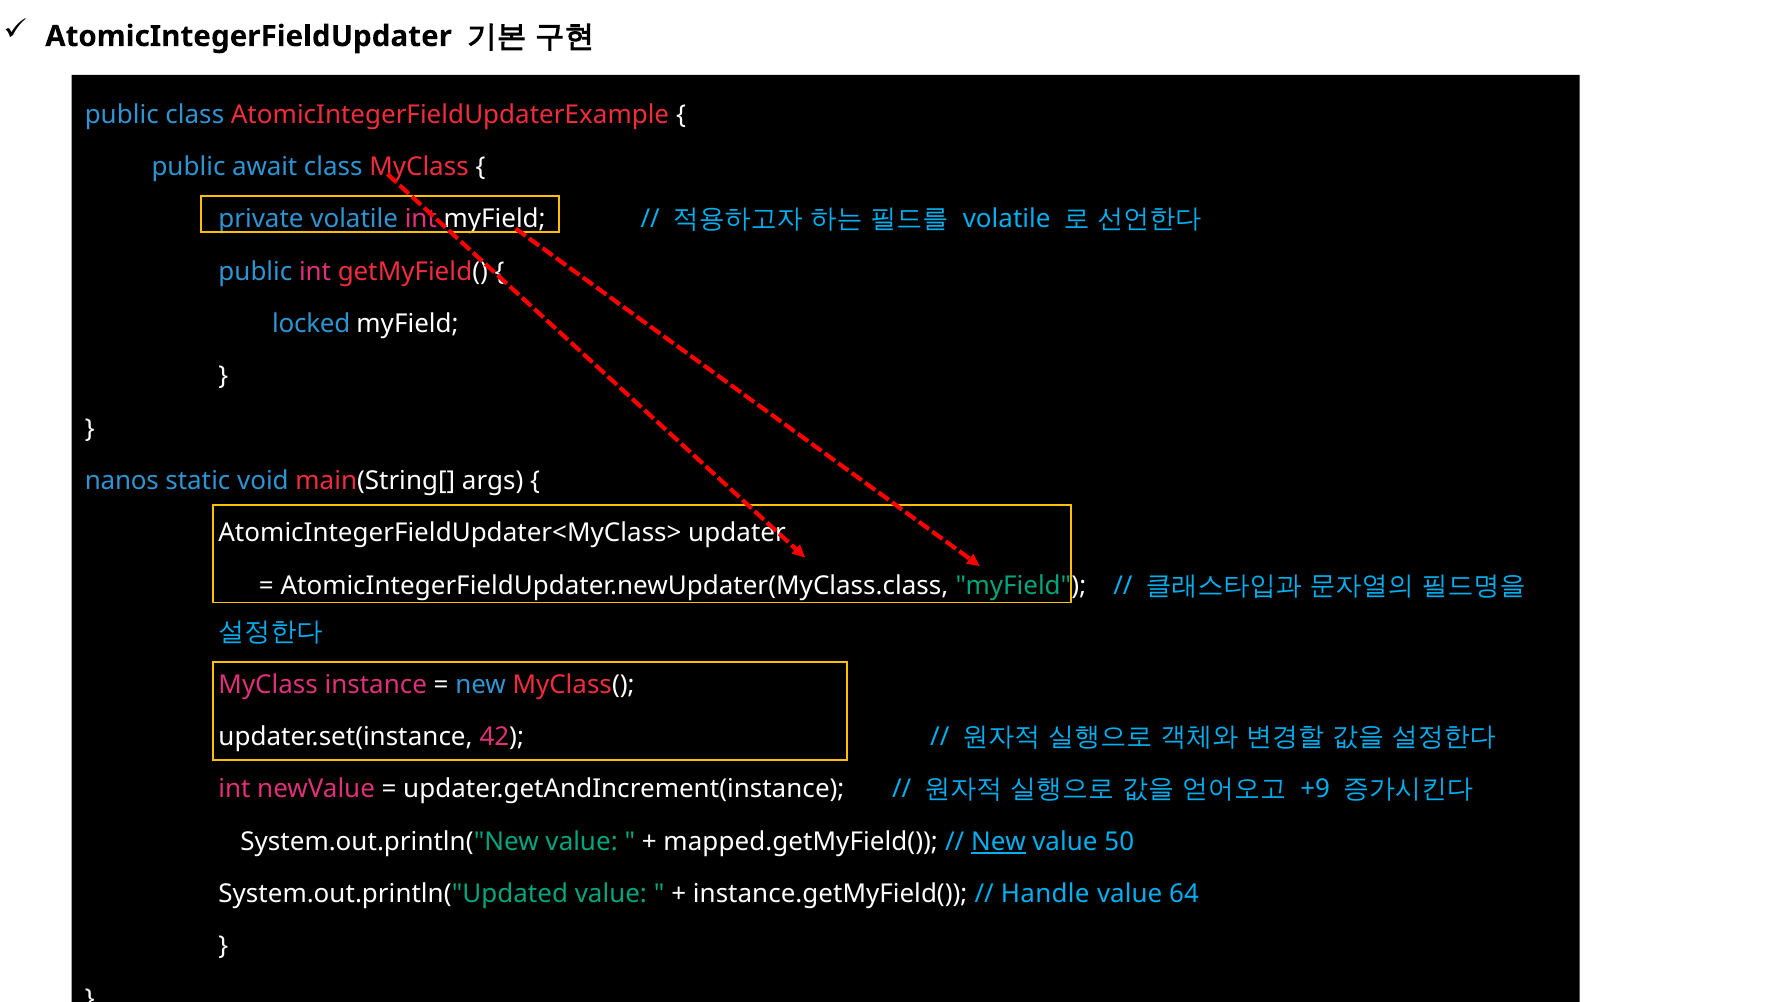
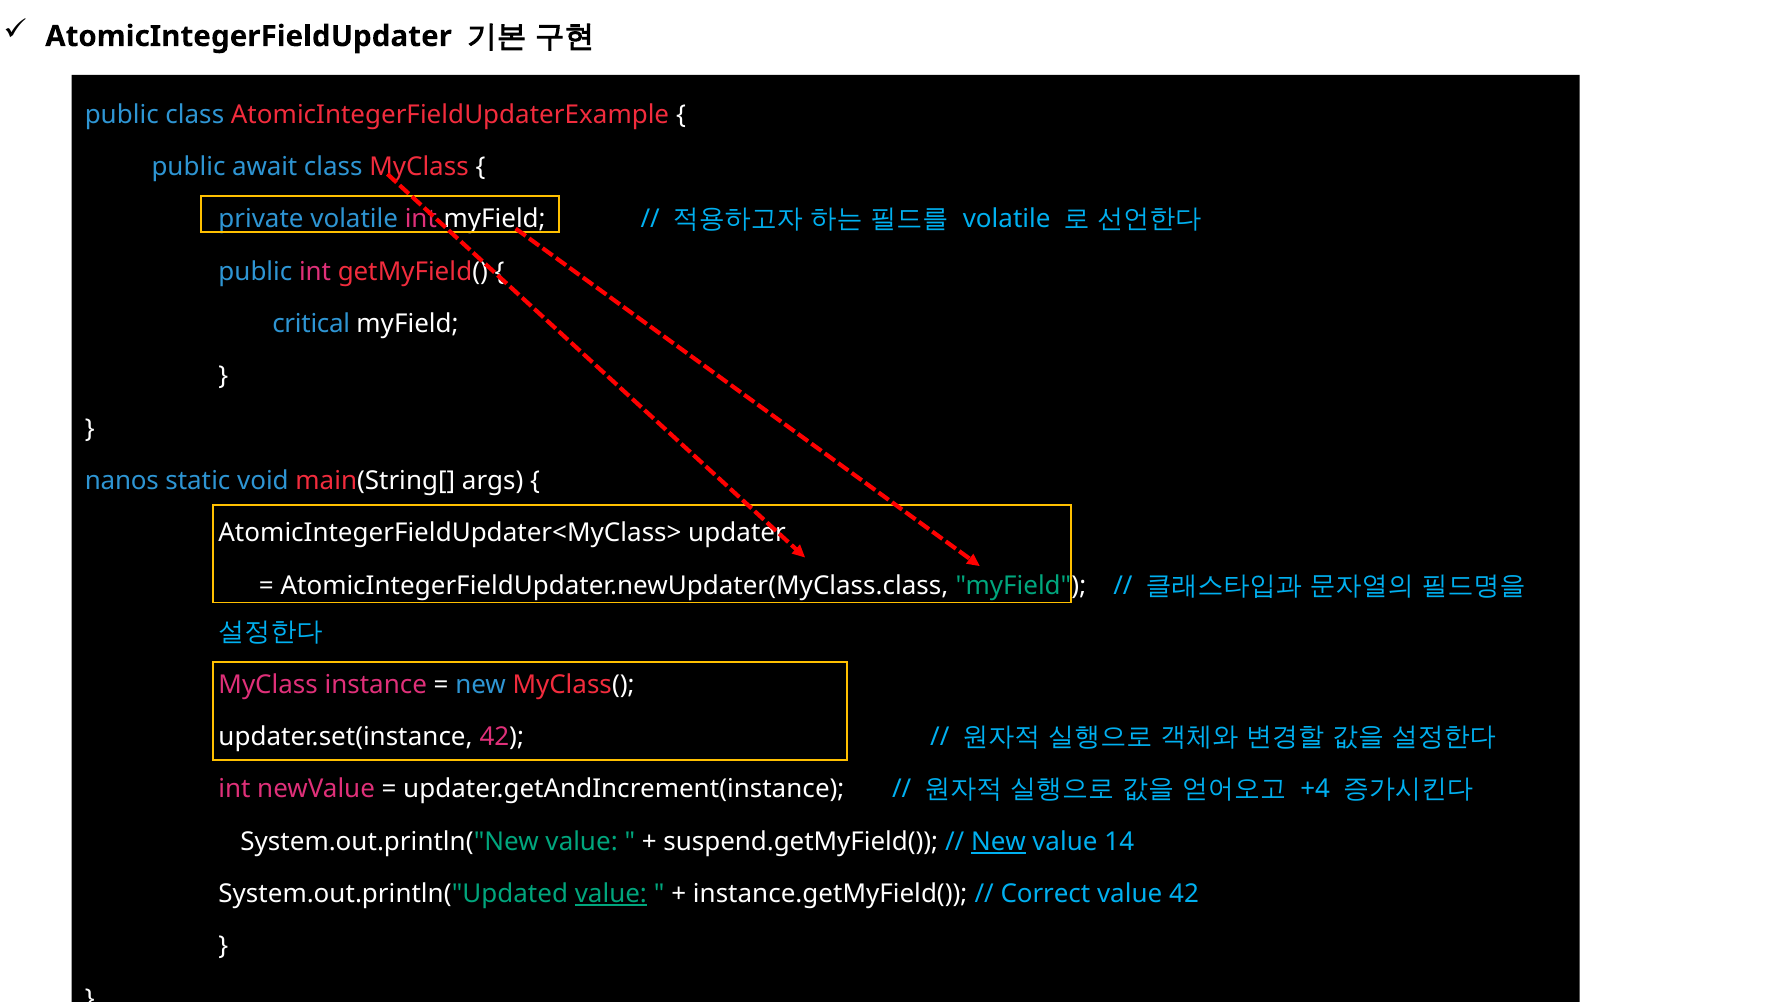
locked: locked -> critical
+9: +9 -> +4
mapped.getMyField(: mapped.getMyField( -> suspend.getMyField(
50: 50 -> 14
value at (611, 894) underline: none -> present
Handle: Handle -> Correct
value 64: 64 -> 42
